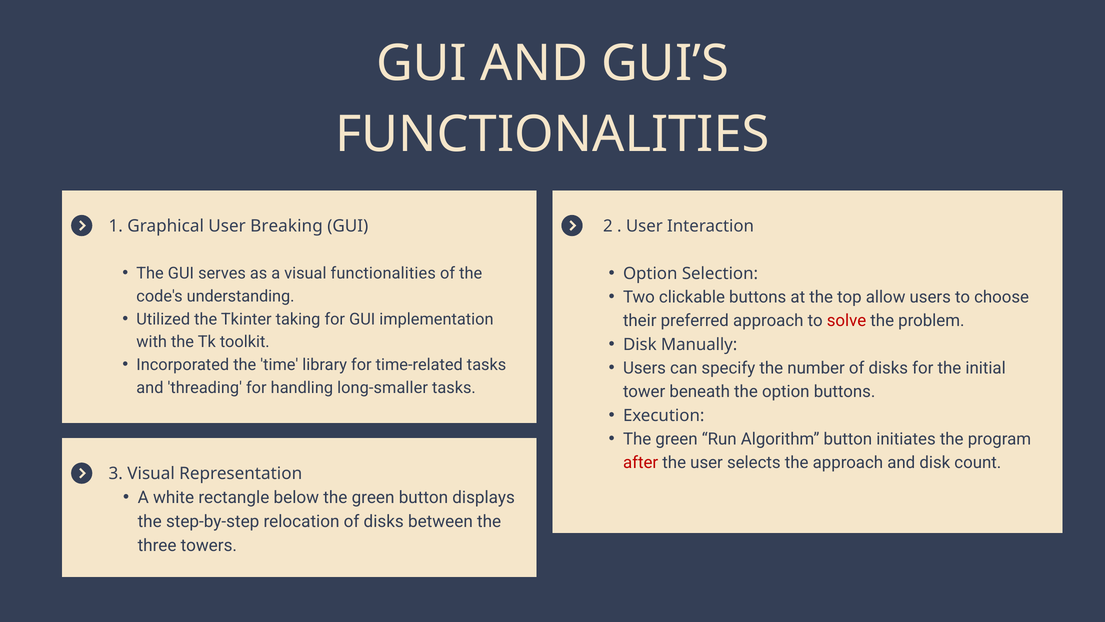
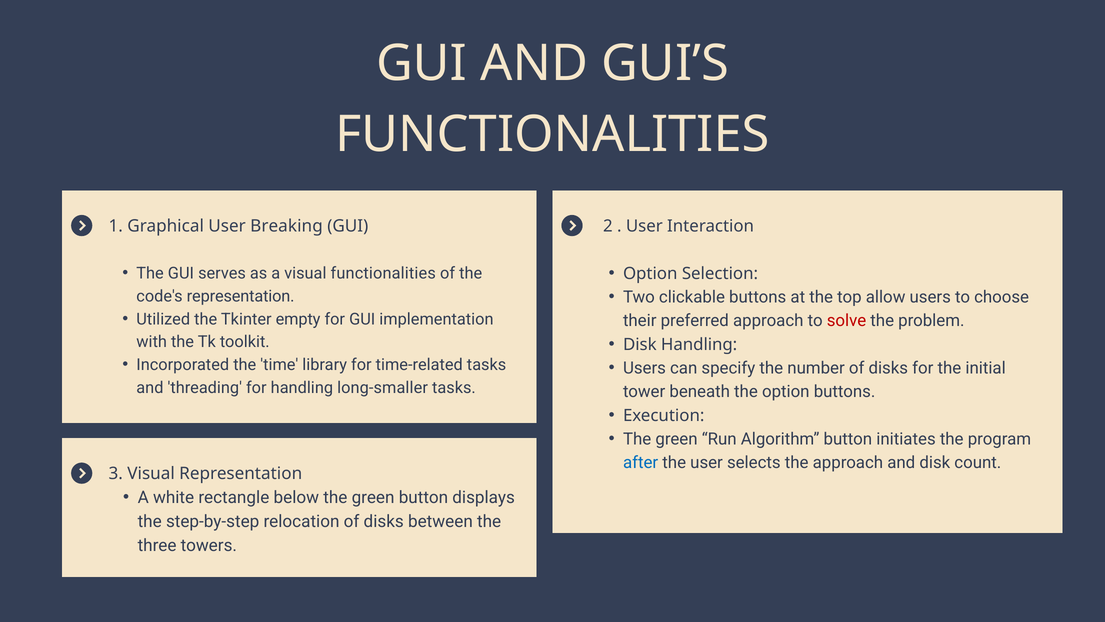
code's understanding: understanding -> representation
taking: taking -> empty
Disk Manually: Manually -> Handling
after colour: red -> blue
